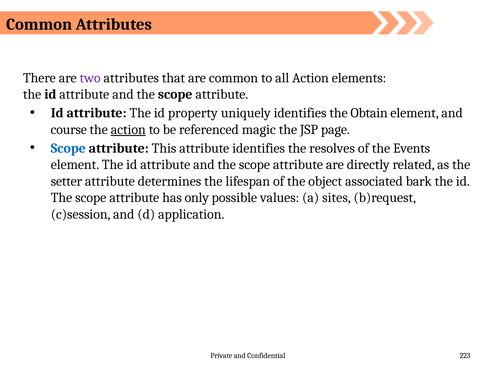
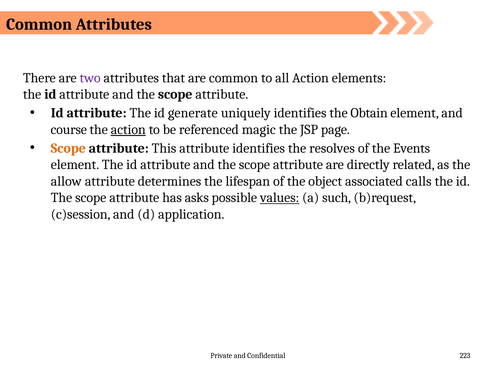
property: property -> generate
Scope at (68, 148) colour: blue -> orange
setter: setter -> allow
bark: bark -> calls
only: only -> asks
values underline: none -> present
sites: sites -> such
